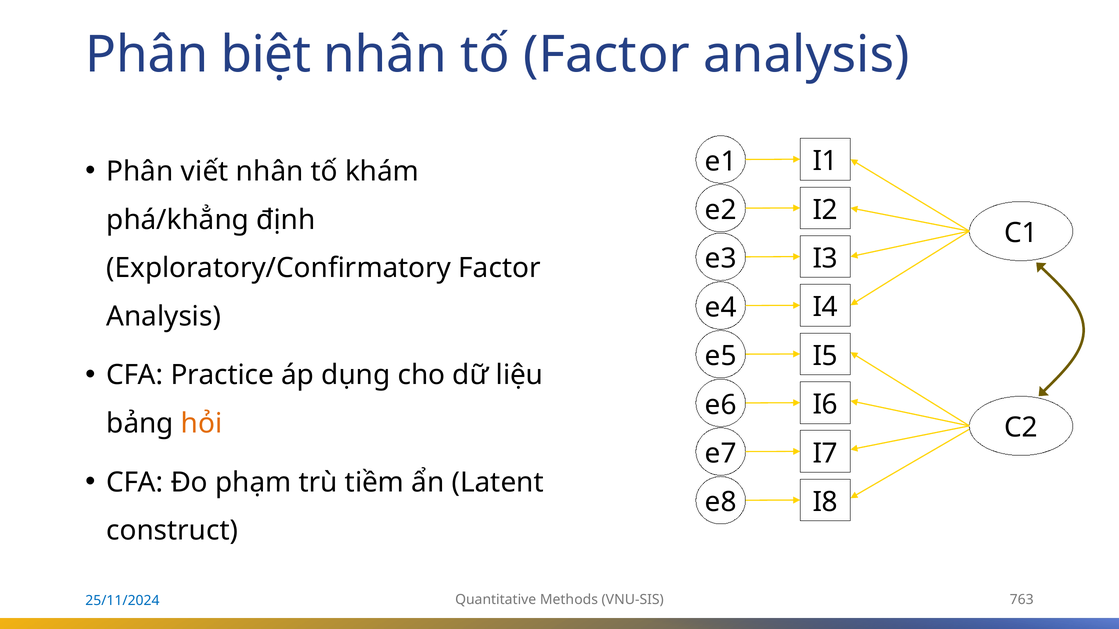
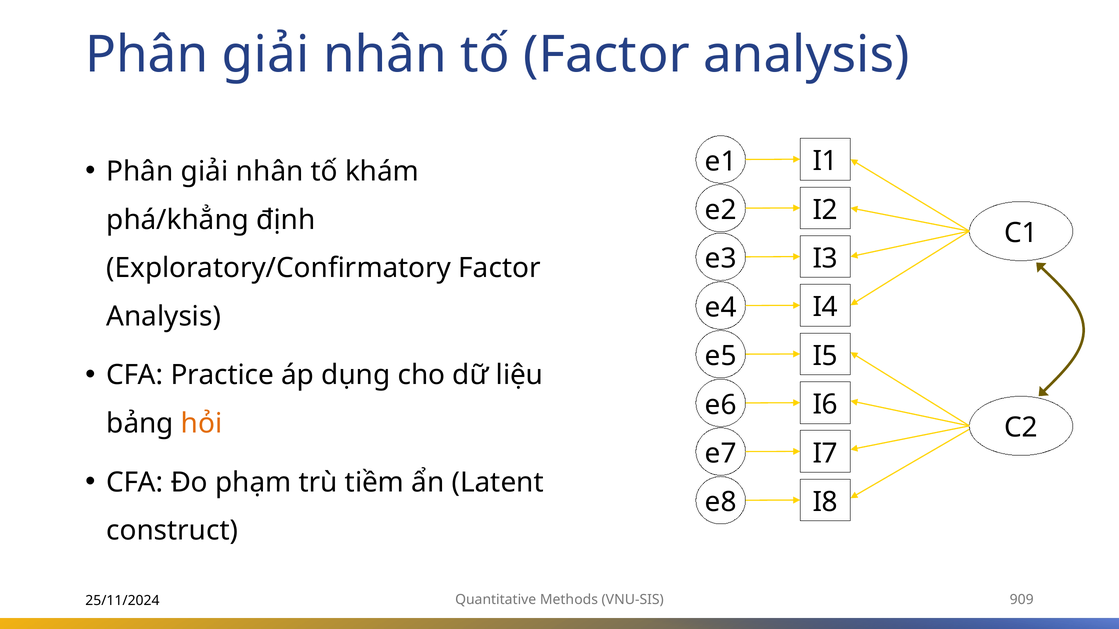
biệt at (266, 55): biệt -> giải
viết at (205, 172): viết -> giải
763: 763 -> 909
25/11/2024 colour: blue -> black
